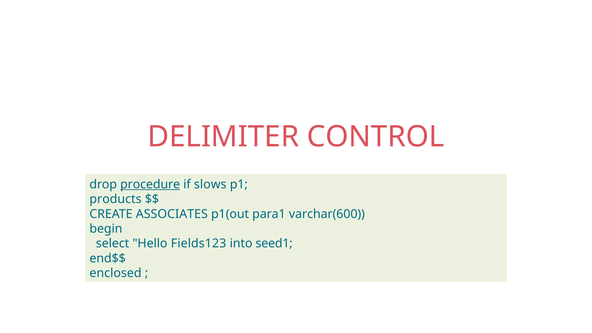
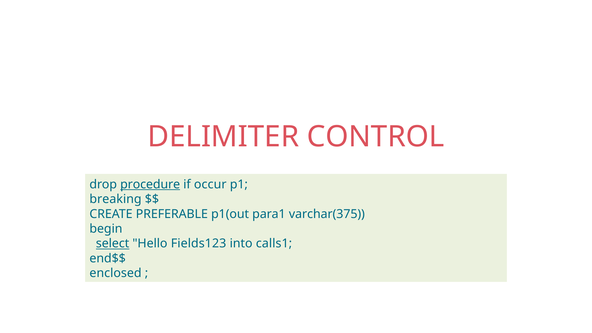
slows: slows -> occur
products: products -> breaking
ASSOCIATES: ASSOCIATES -> PREFERABLE
varchar(600: varchar(600 -> varchar(375
select underline: none -> present
seed1: seed1 -> calls1
